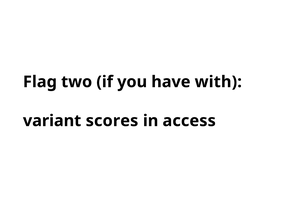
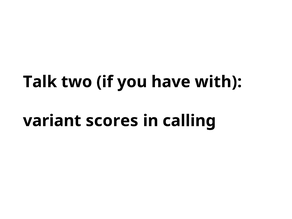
Flag: Flag -> Talk
access: access -> calling
